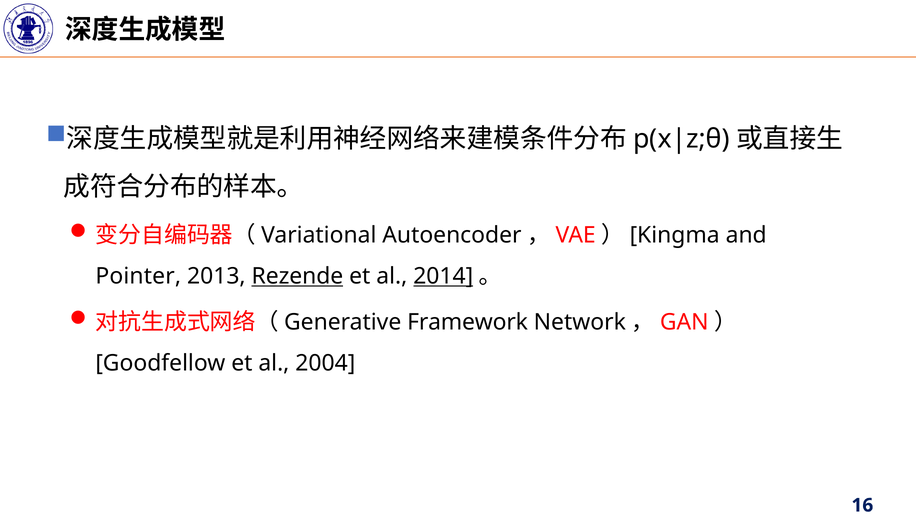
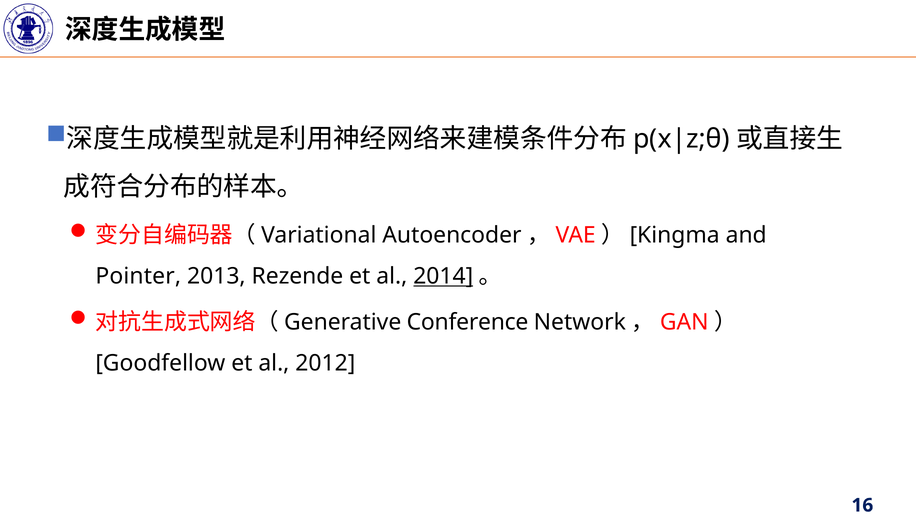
Rezende underline: present -> none
Framework: Framework -> Conference
2004: 2004 -> 2012
